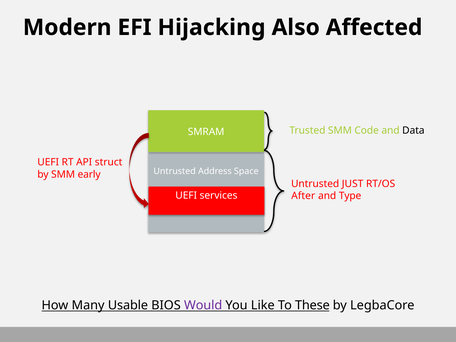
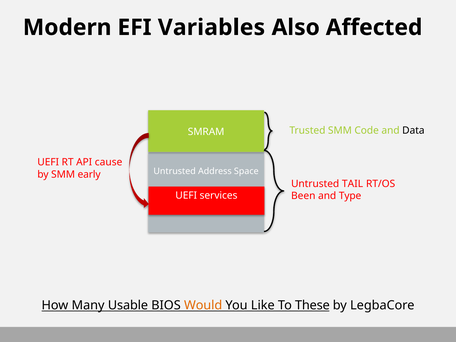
Hijacking: Hijacking -> Variables
struct: struct -> cause
JUST: JUST -> TAIL
After: After -> Been
Would colour: purple -> orange
